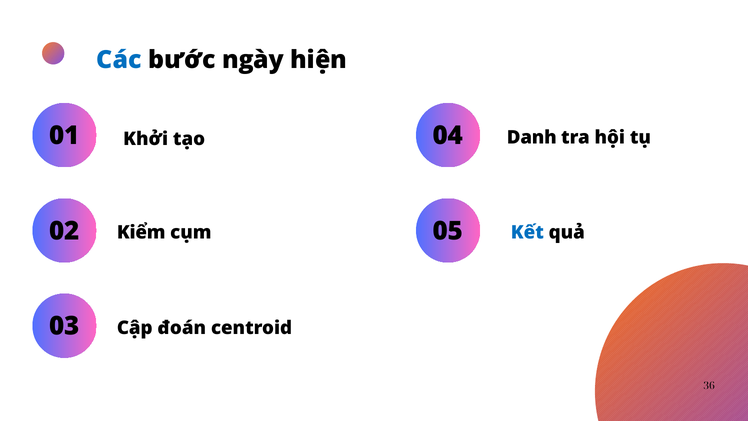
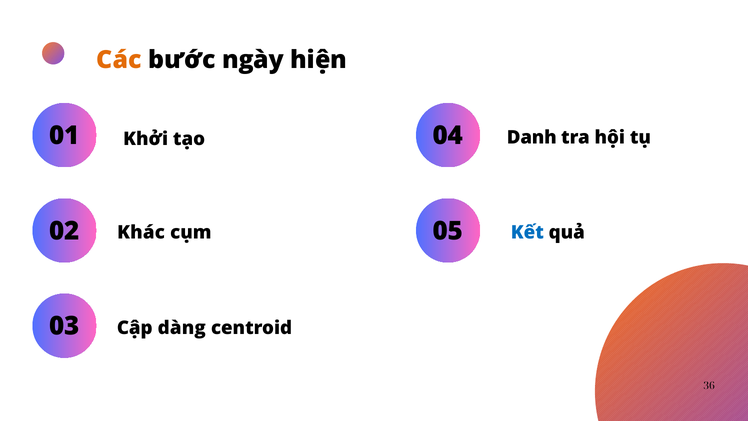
Các colour: blue -> orange
Kiểm: Kiểm -> Khác
đoán: đoán -> dàng
